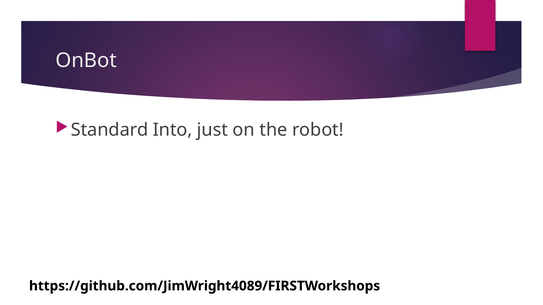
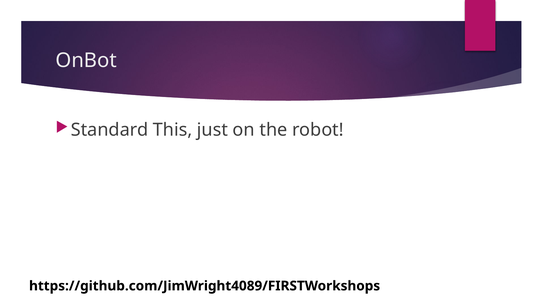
Into: Into -> This
